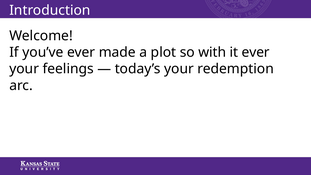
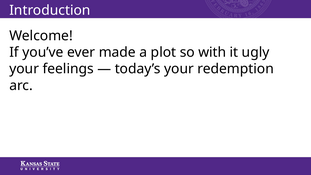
it ever: ever -> ugly
